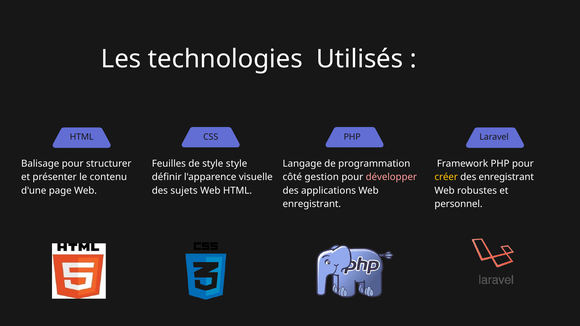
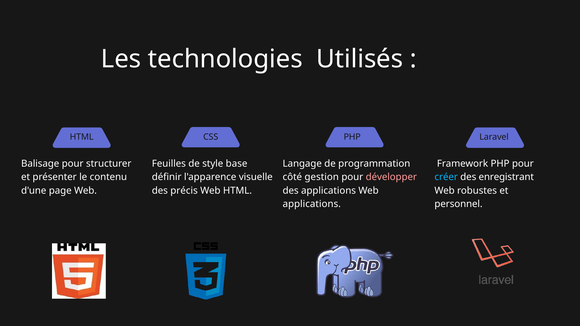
style style: style -> base
créer colour: yellow -> light blue
sujets: sujets -> précis
enregistrant at (312, 204): enregistrant -> applications
